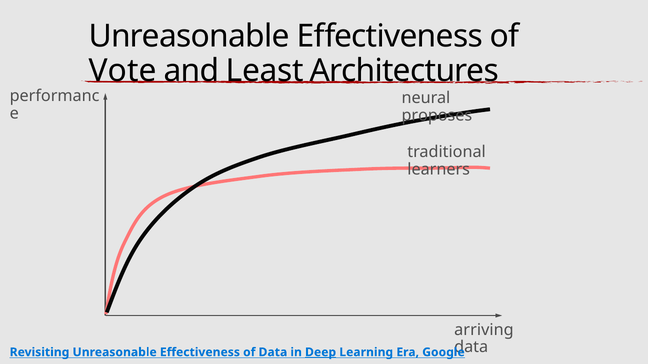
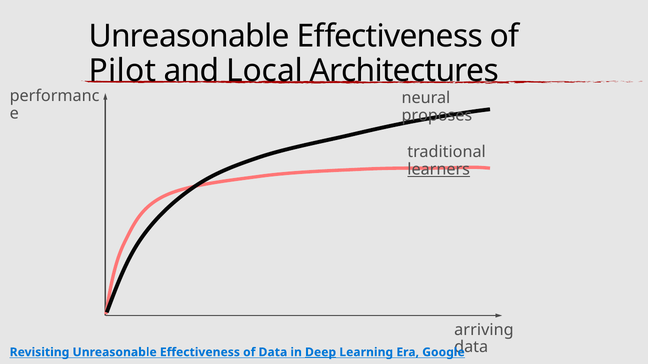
Vote: Vote -> Pilot
Least: Least -> Local
learners underline: none -> present
